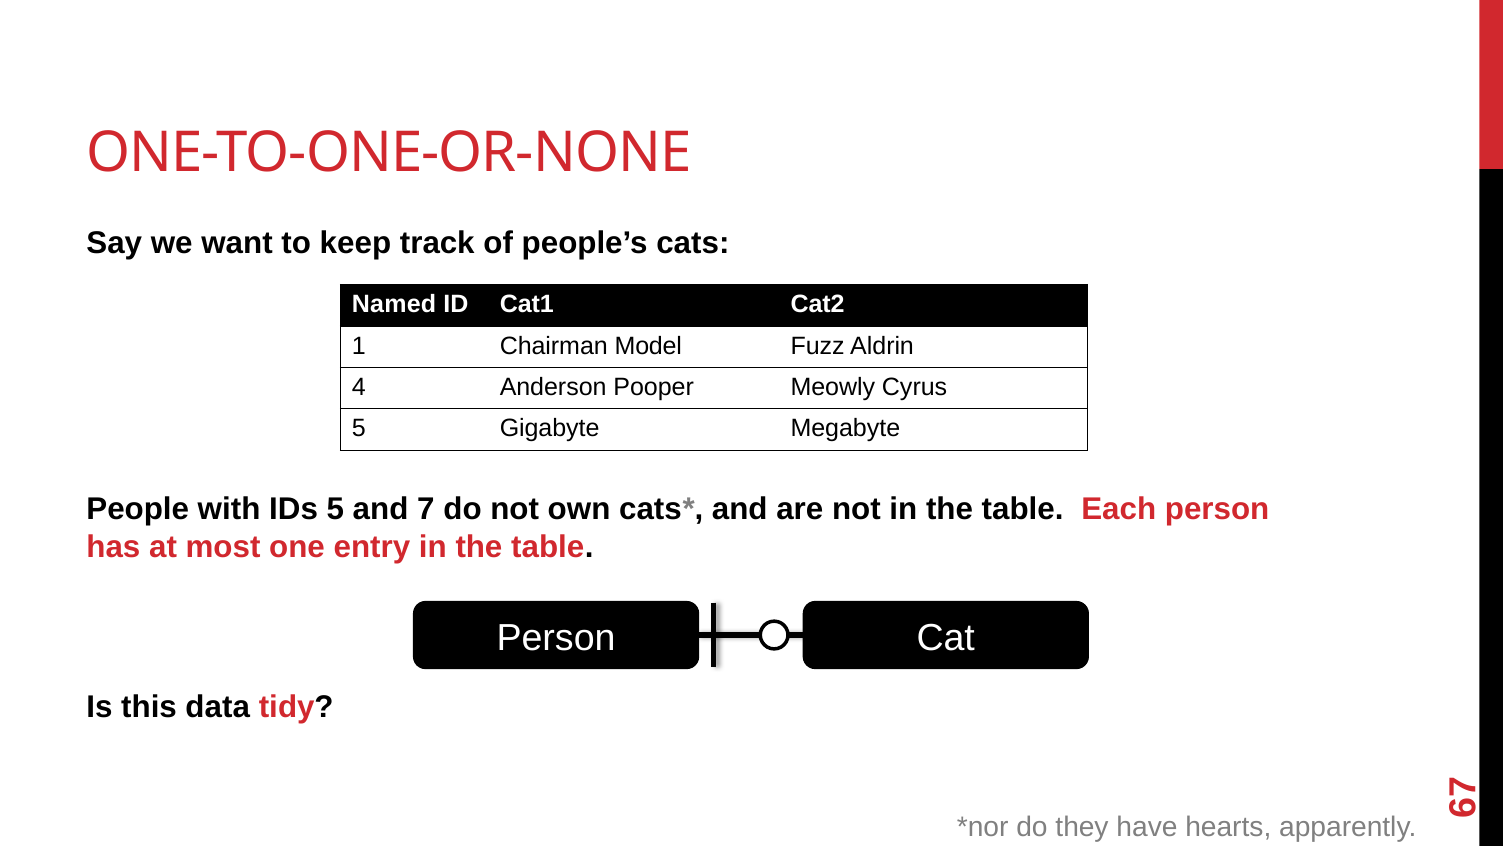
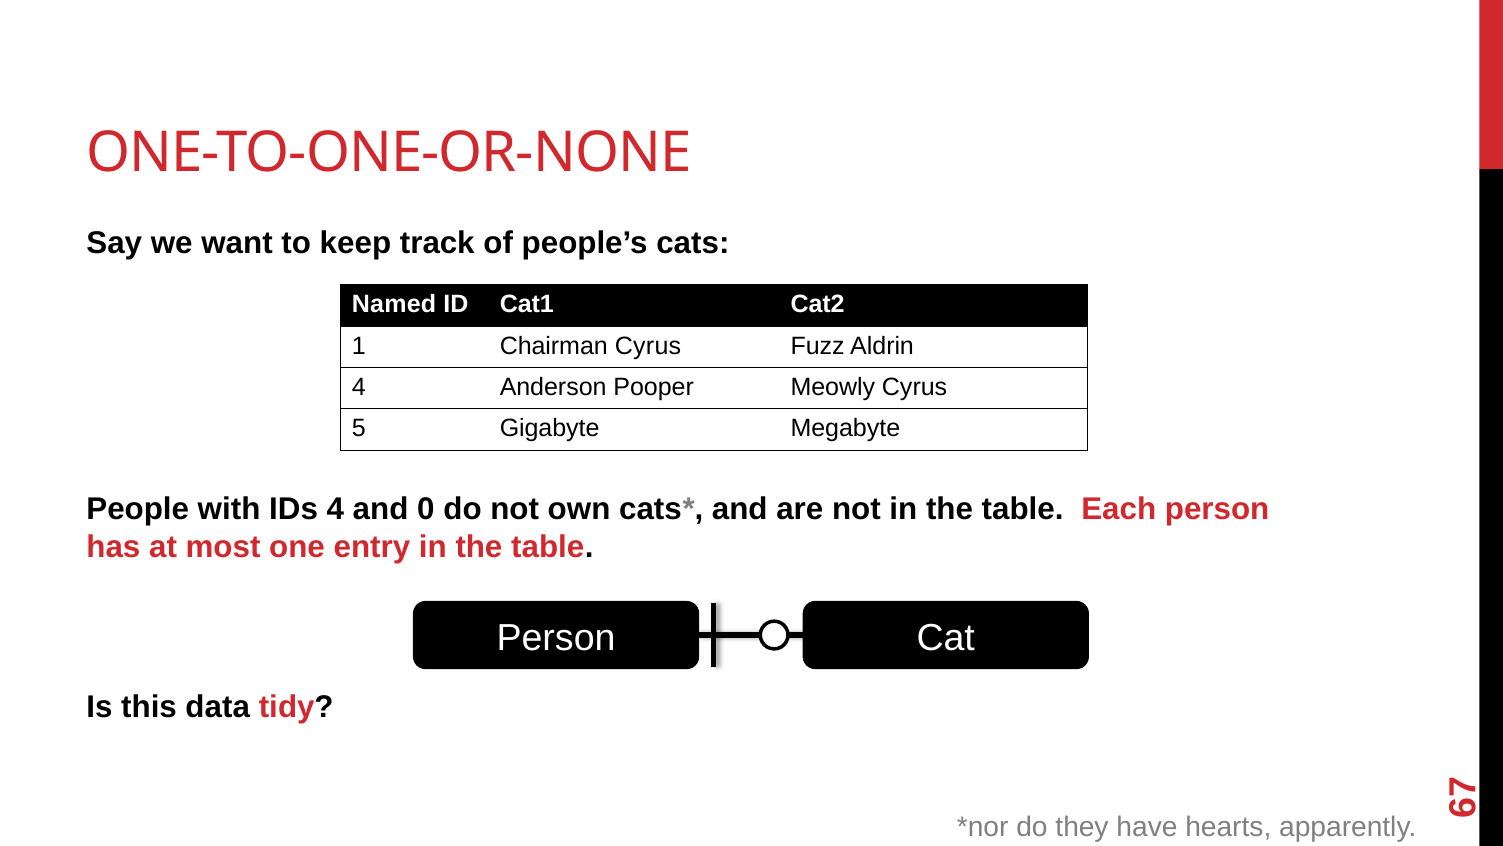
Chairman Model: Model -> Cyrus
IDs 5: 5 -> 4
and 7: 7 -> 0
